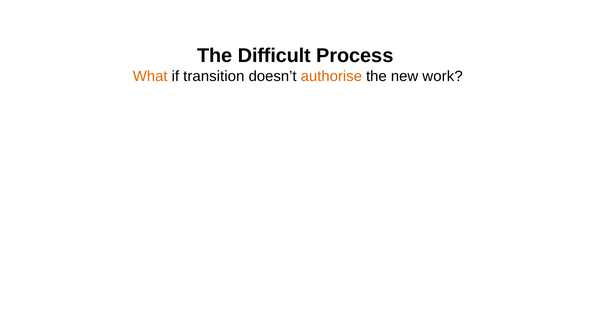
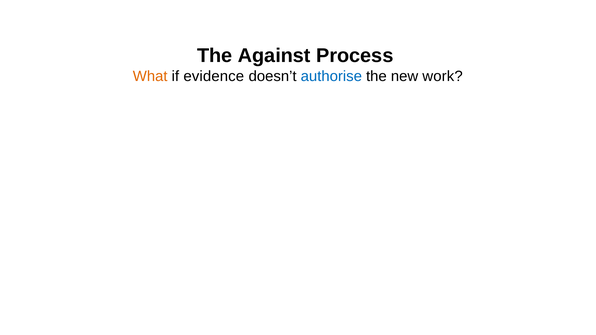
Difficult: Difficult -> Against
transition: transition -> evidence
authorise colour: orange -> blue
